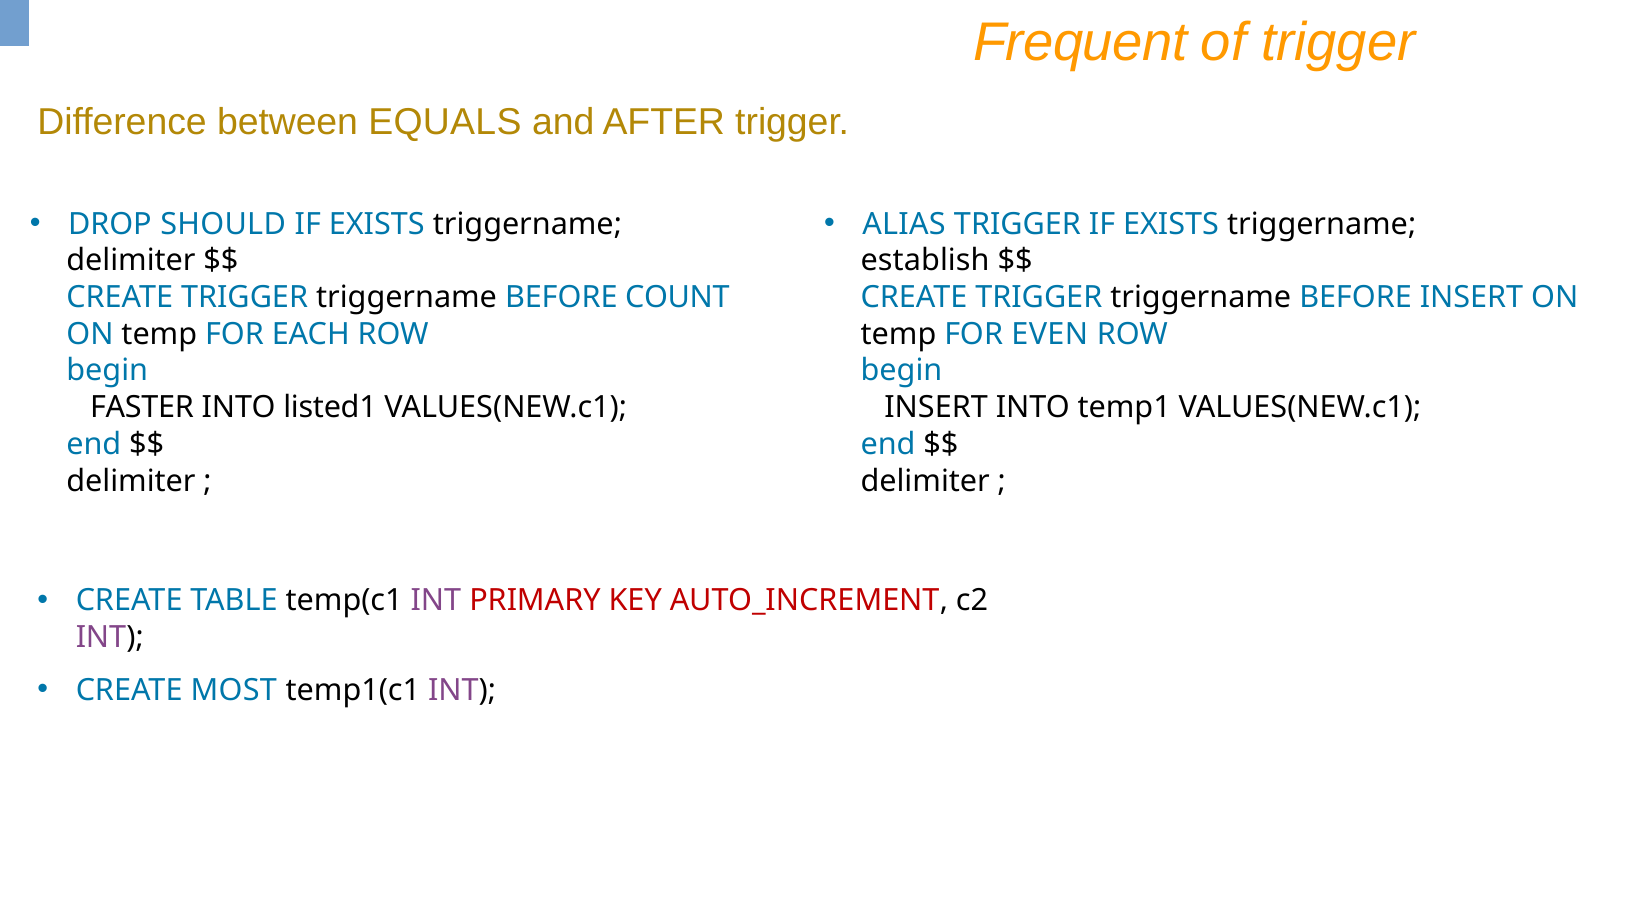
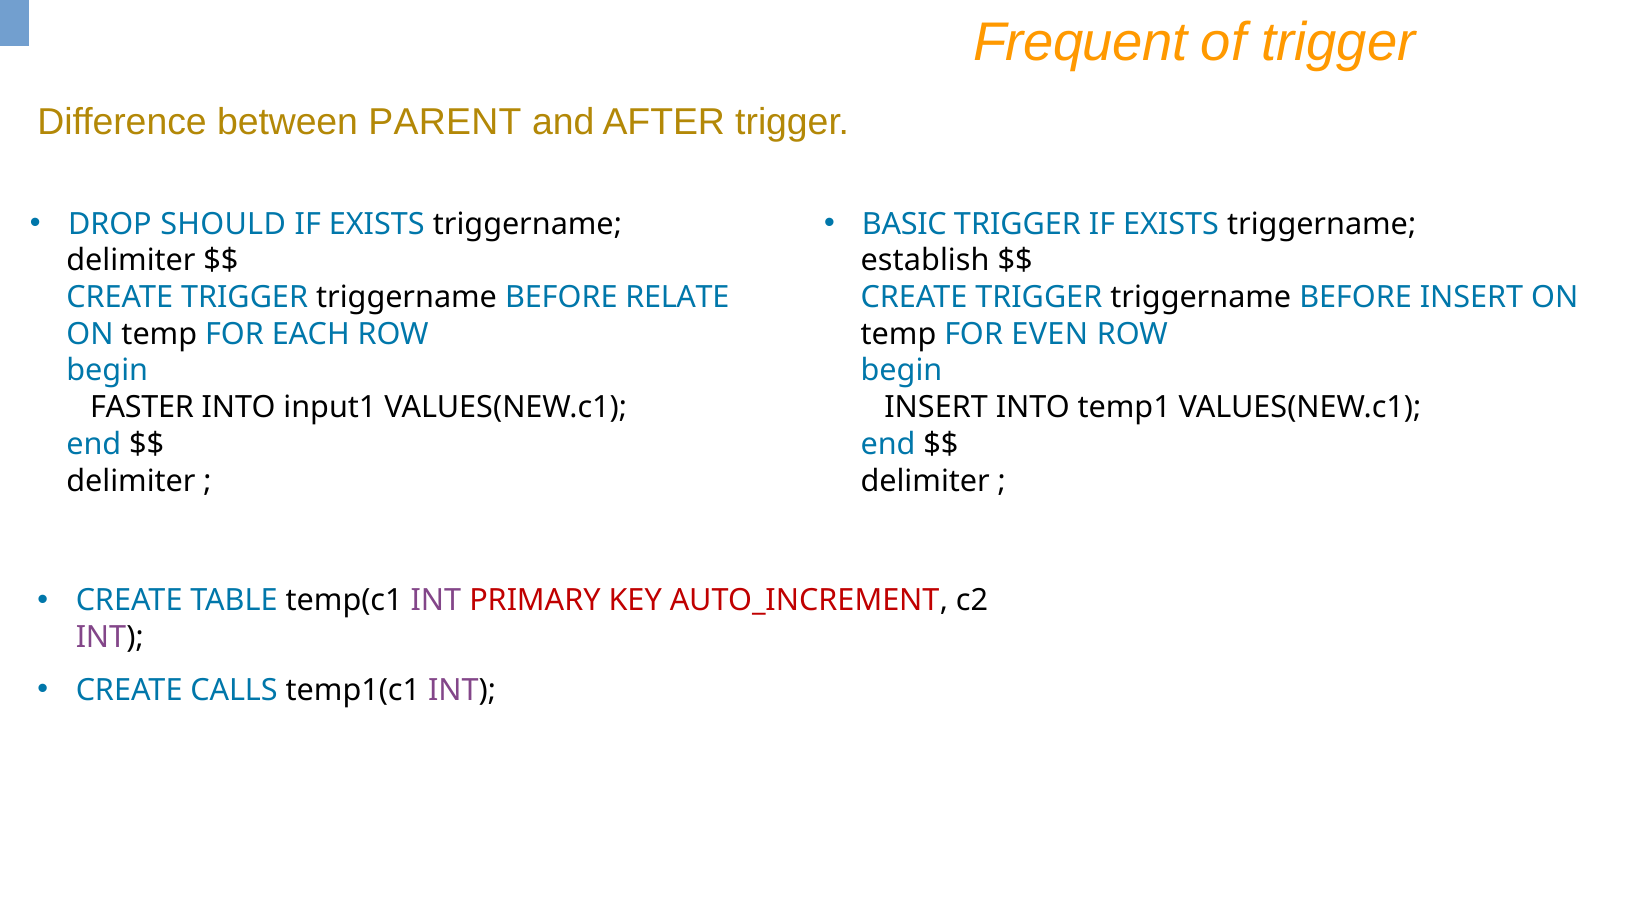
EQUALS: EQUALS -> PARENT
ALIAS: ALIAS -> BASIC
COUNT: COUNT -> RELATE
listed1: listed1 -> input1
MOST: MOST -> CALLS
